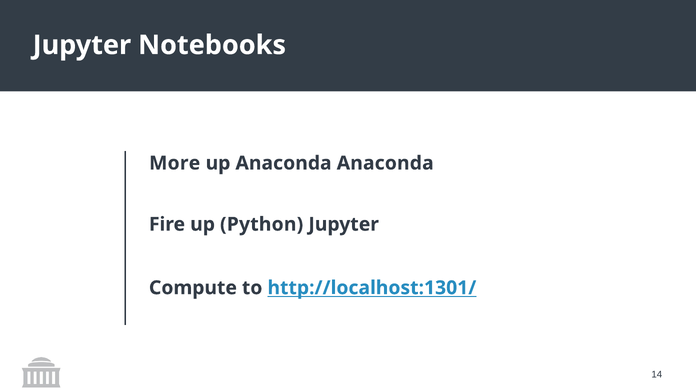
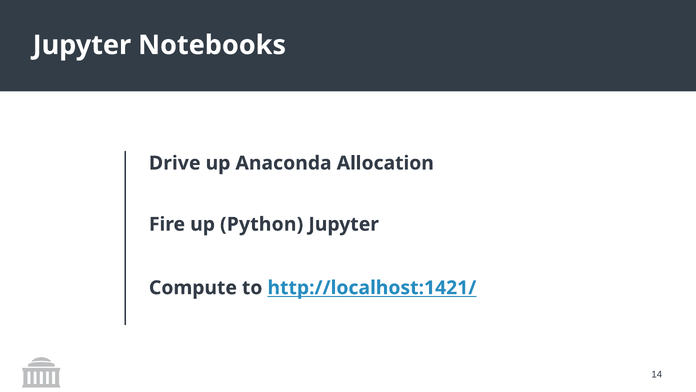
More: More -> Drive
Anaconda Anaconda: Anaconda -> Allocation
http://localhost:1301/: http://localhost:1301/ -> http://localhost:1421/
